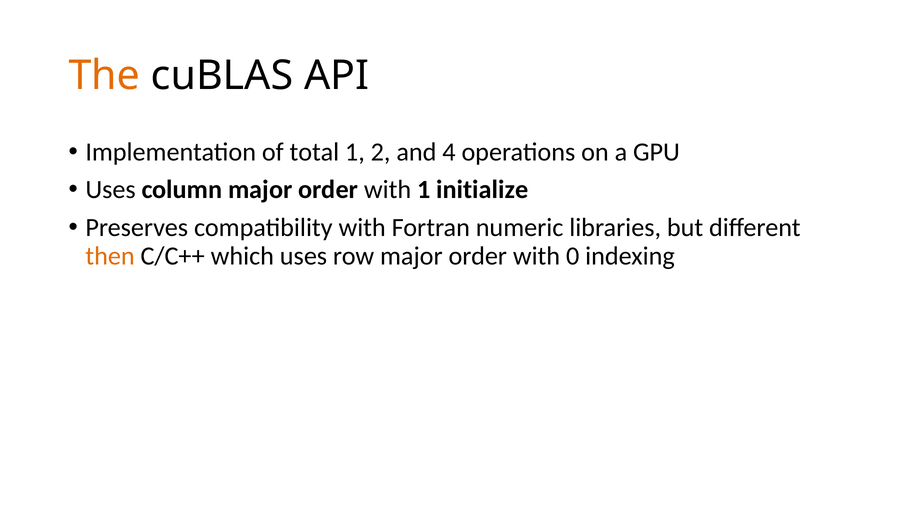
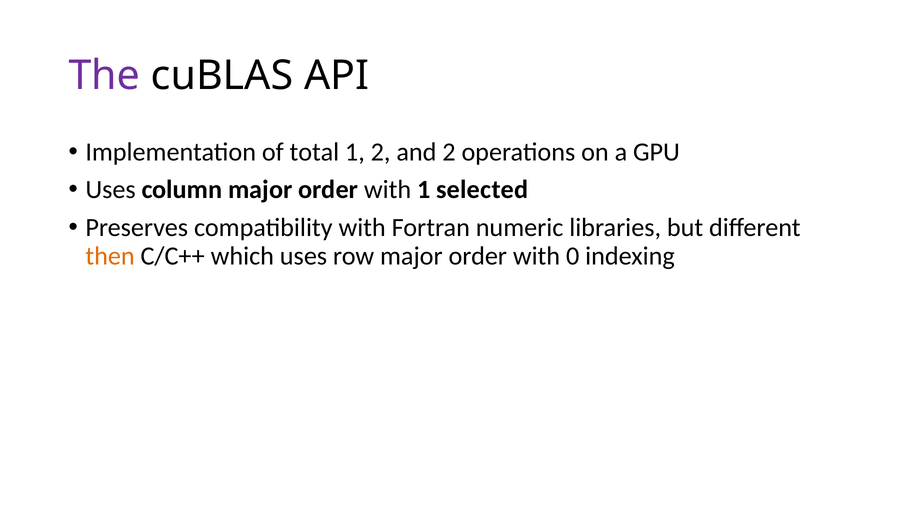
The colour: orange -> purple
and 4: 4 -> 2
initialize: initialize -> selected
